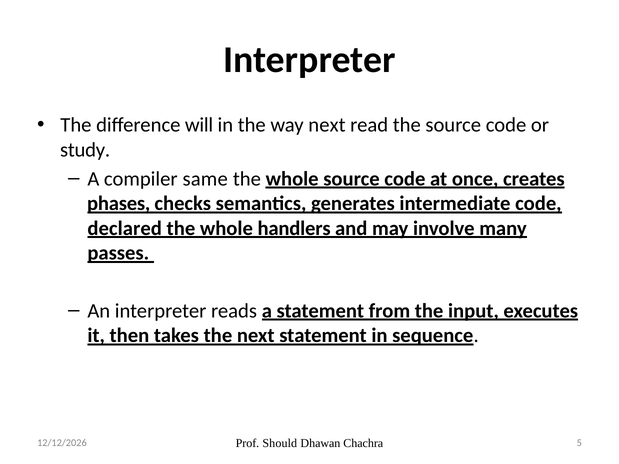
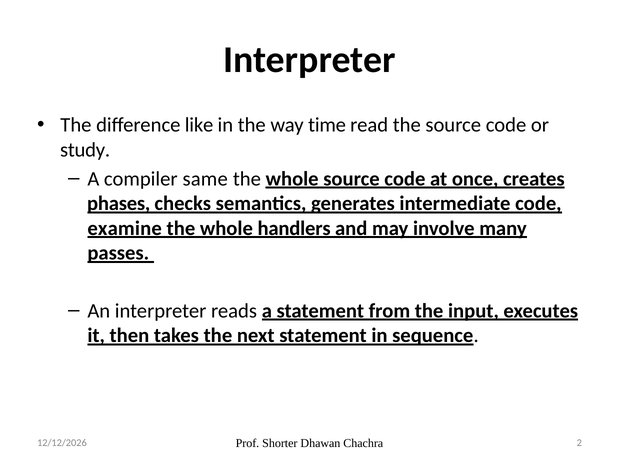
will: will -> like
way next: next -> time
declared: declared -> examine
Should: Should -> Shorter
5: 5 -> 2
